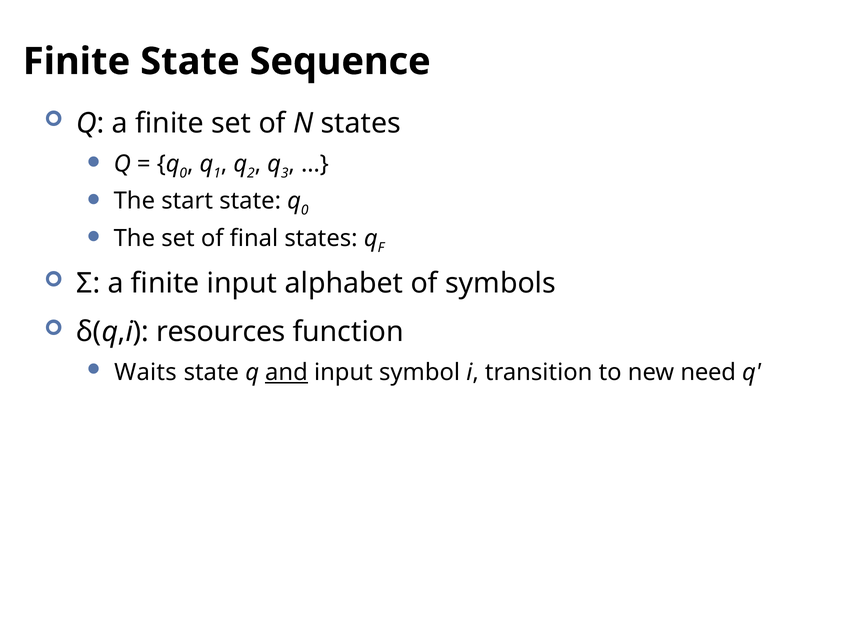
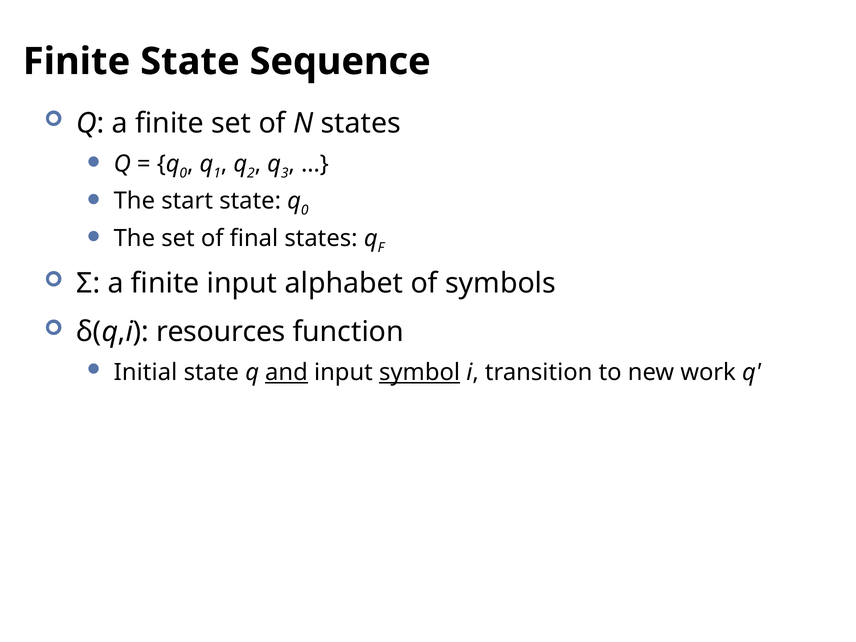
Waits: Waits -> Initial
symbol underline: none -> present
need: need -> work
